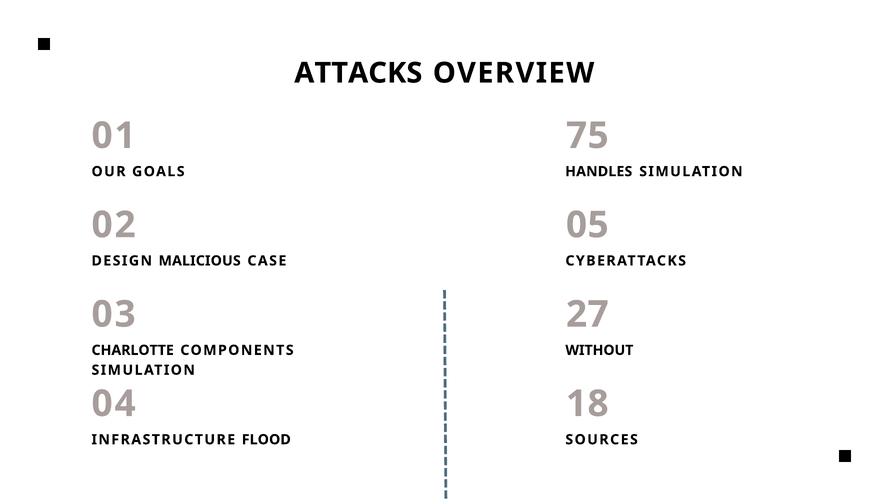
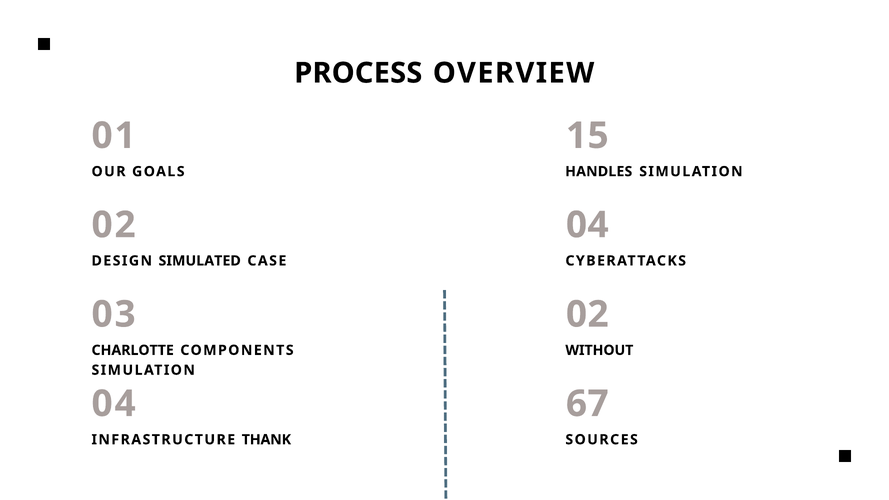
ATTACKS: ATTACKS -> PROCESS
75: 75 -> 15
02 05: 05 -> 04
MALICIOUS: MALICIOUS -> SIMULATED
03 27: 27 -> 02
18: 18 -> 67
FLOOD: FLOOD -> THANK
